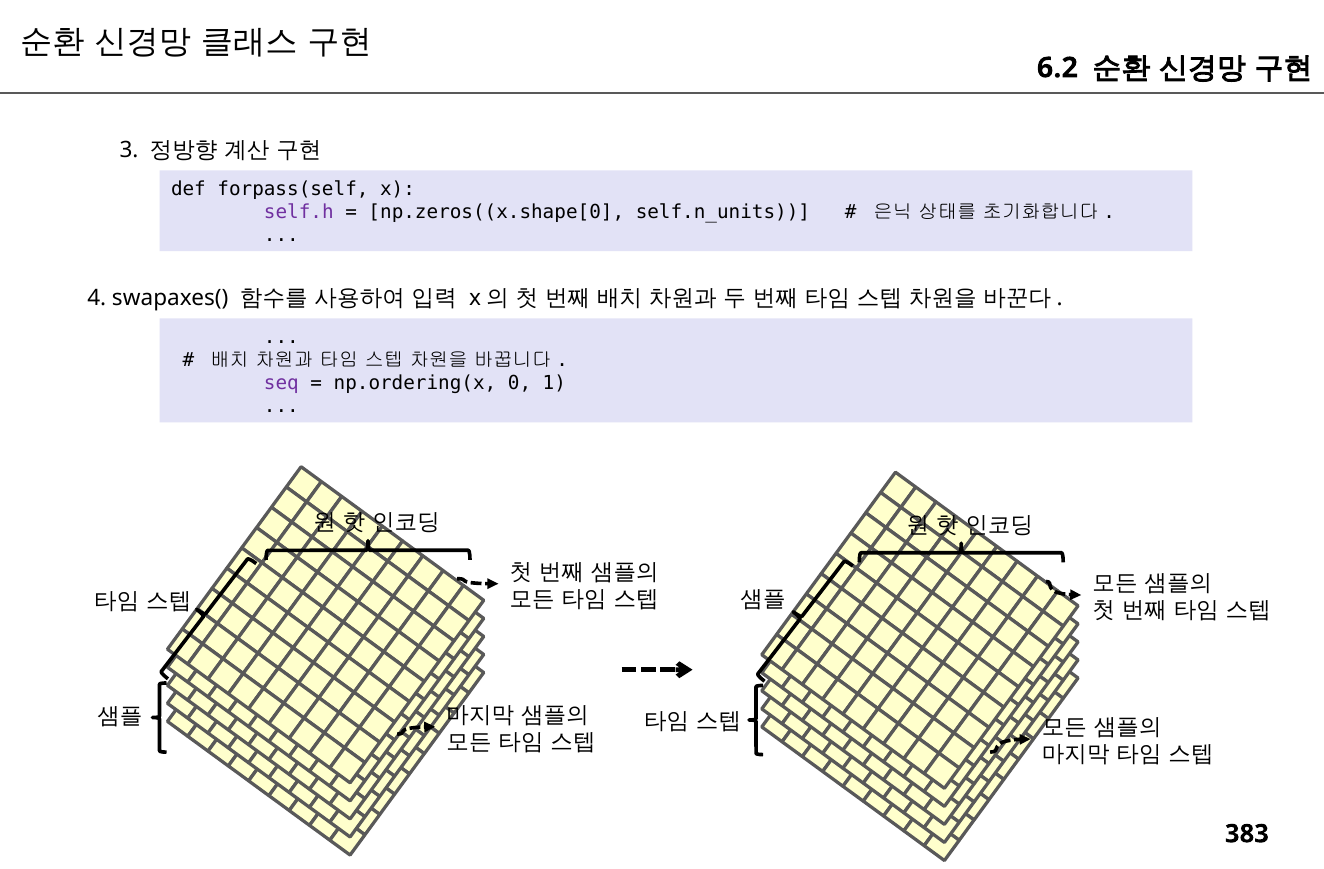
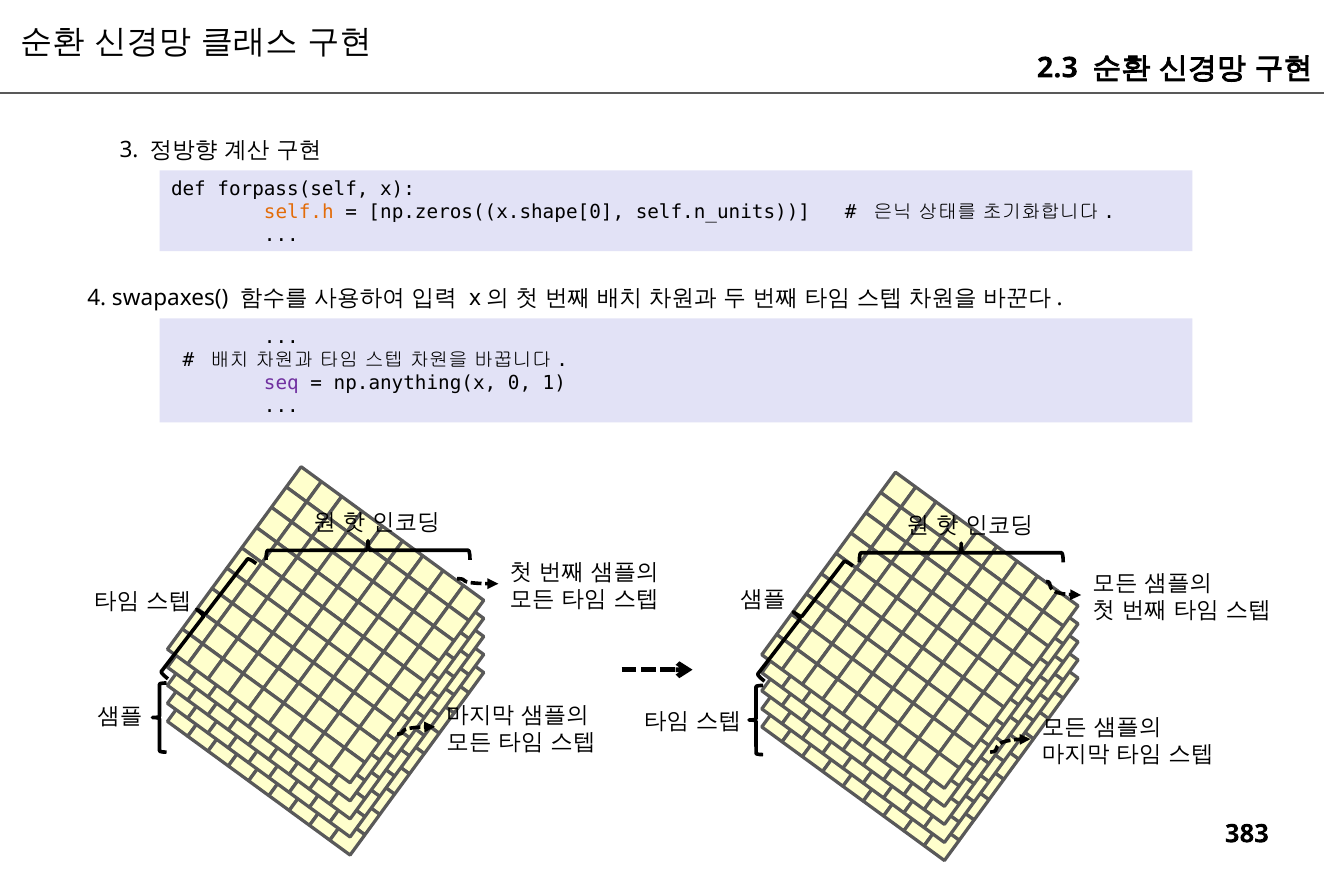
6.2: 6.2 -> 2.3
self.h colour: purple -> orange
np.ordering(x: np.ordering(x -> np.anything(x
